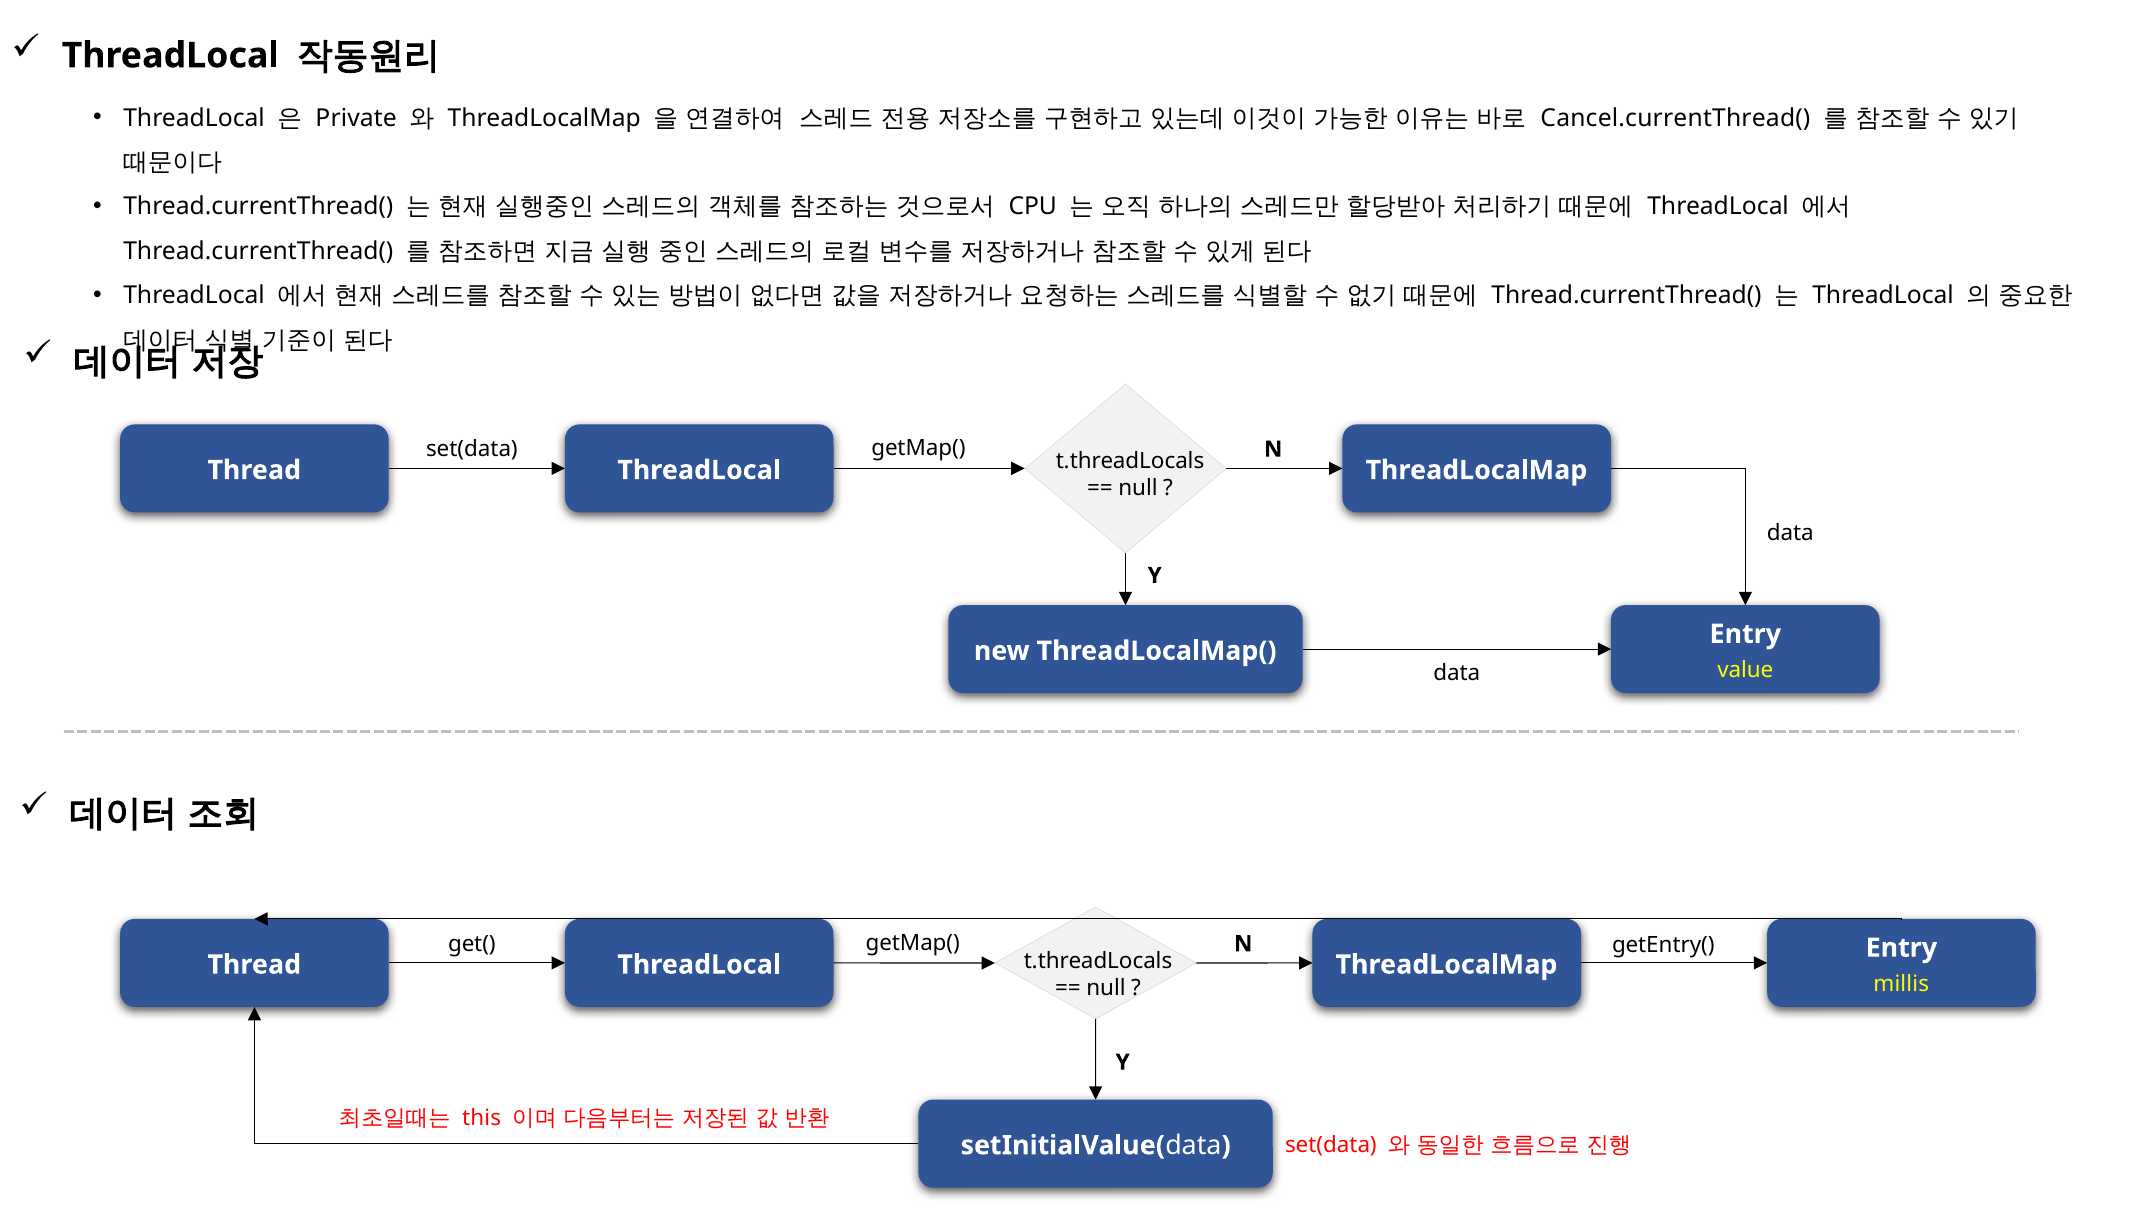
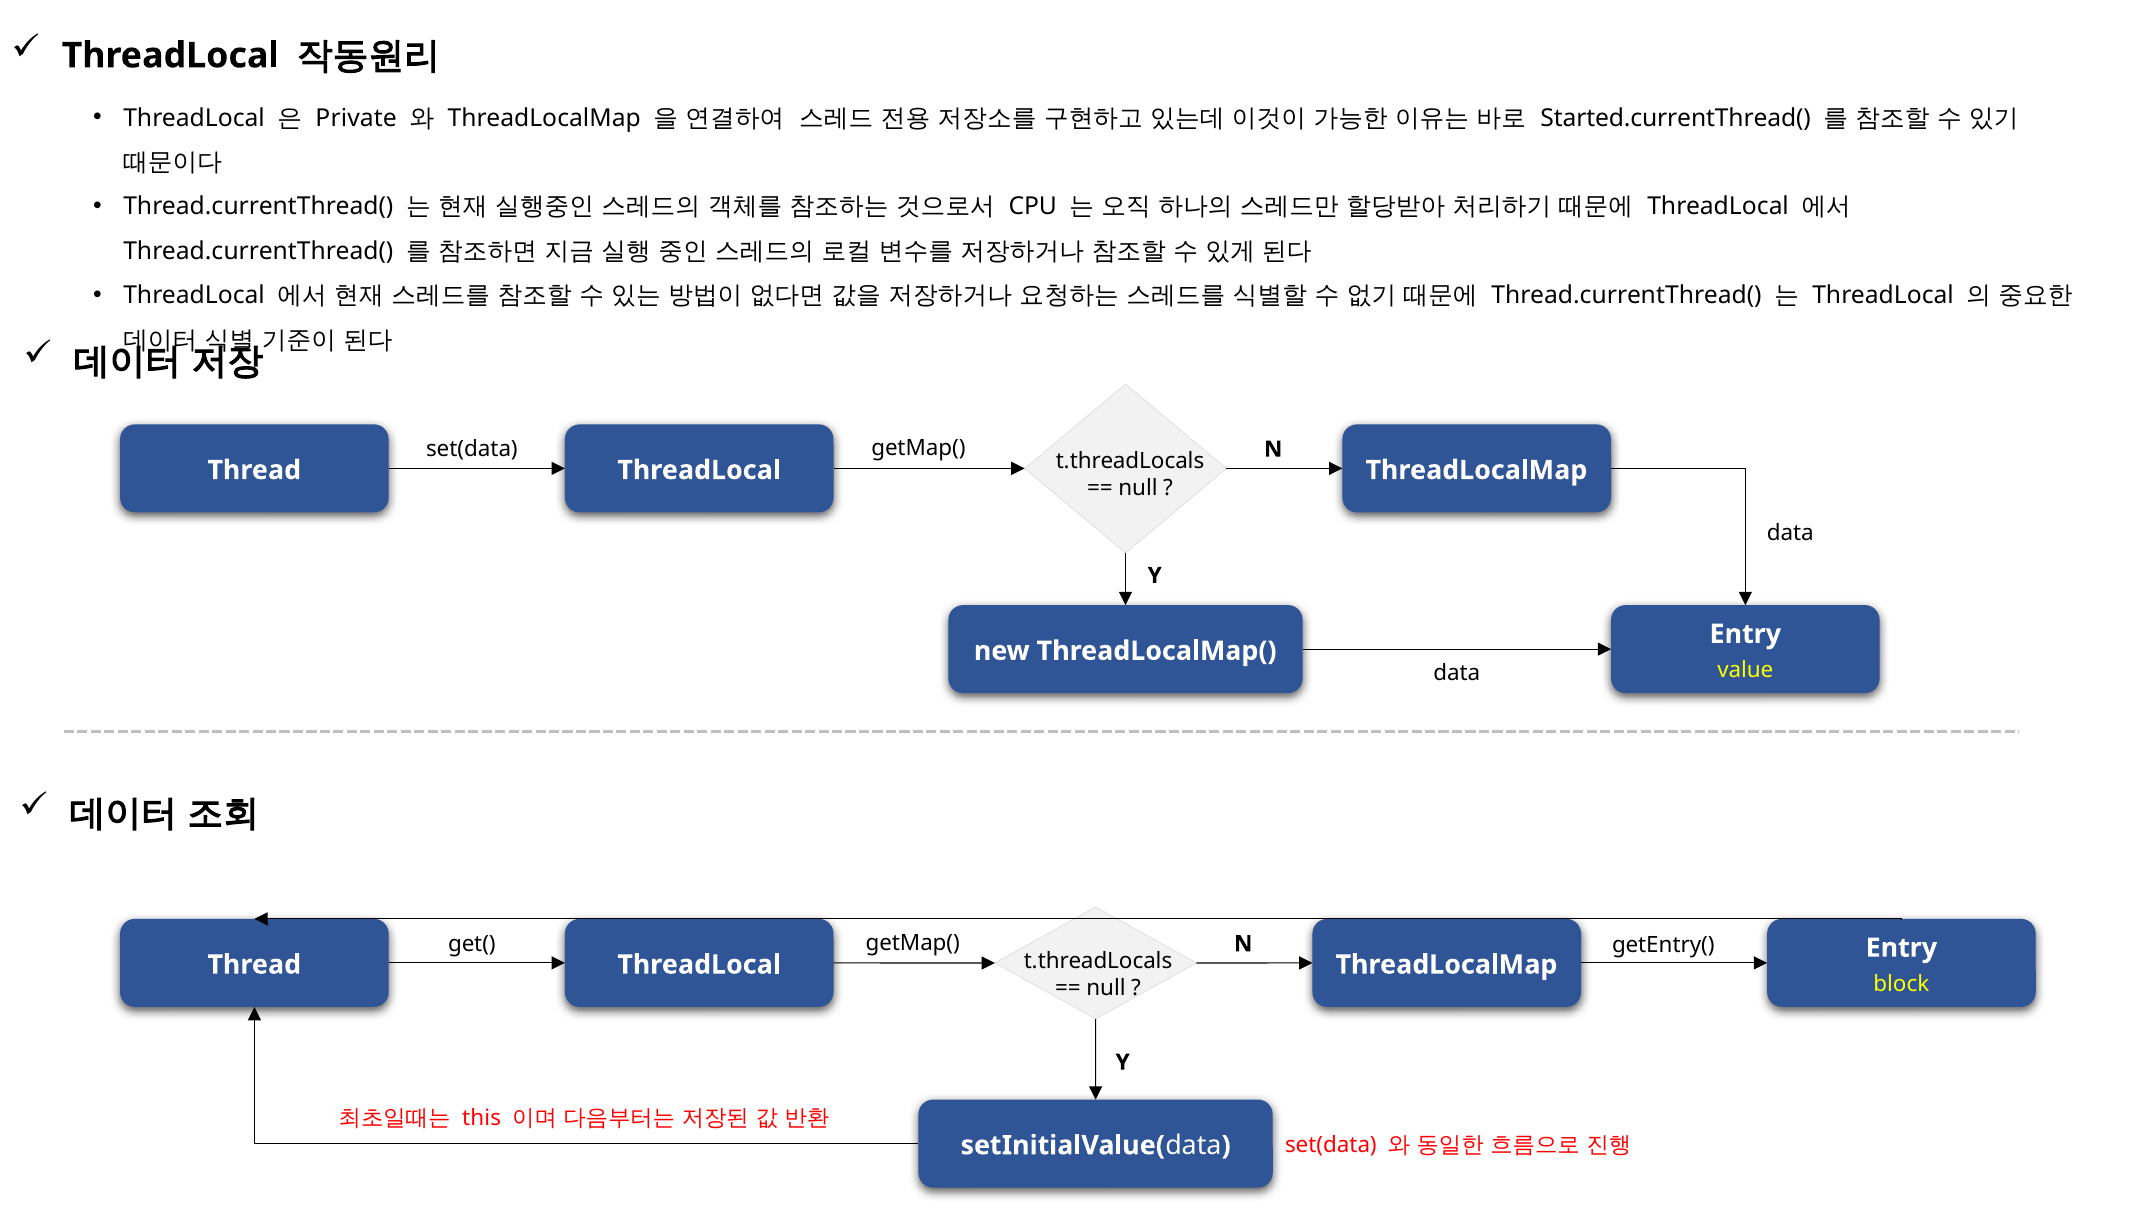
Cancel.currentThread(: Cancel.currentThread( -> Started.currentThread(
millis: millis -> block
